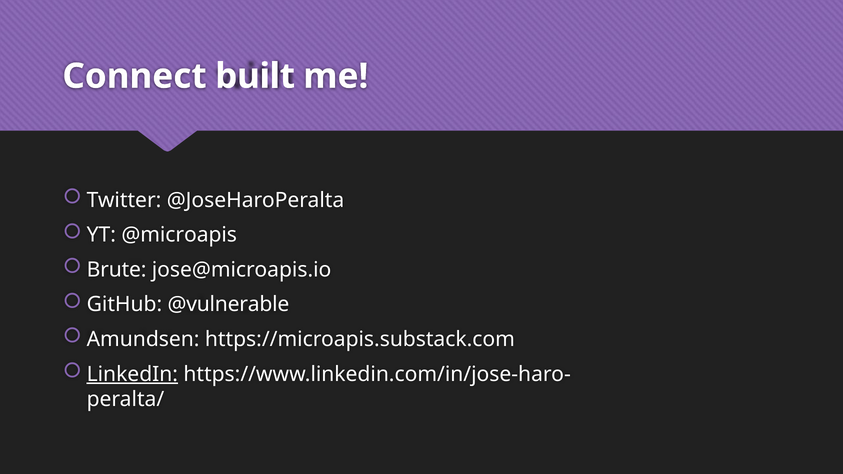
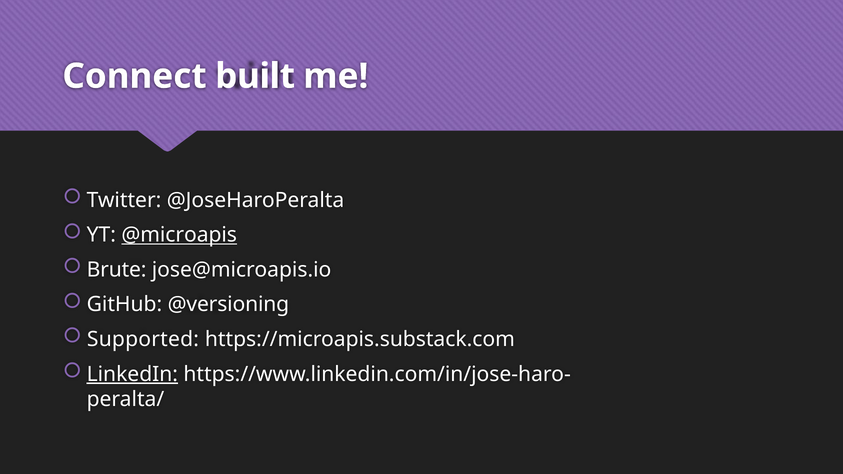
@microapis underline: none -> present
@vulnerable: @vulnerable -> @versioning
Amundsen: Amundsen -> Supported
